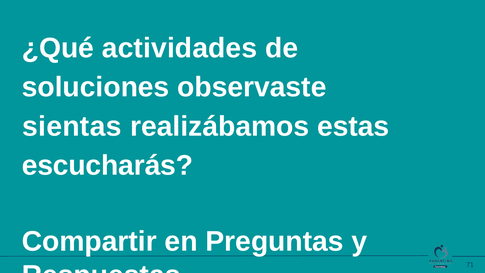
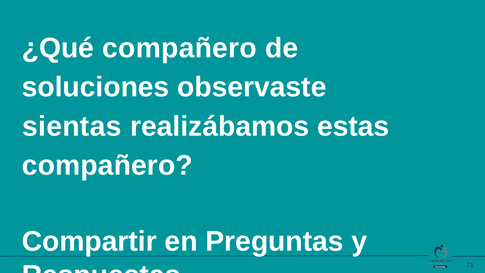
¿Qué actividades: actividades -> compañero
escucharás at (107, 165): escucharás -> compañero
